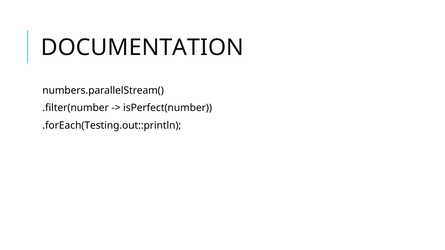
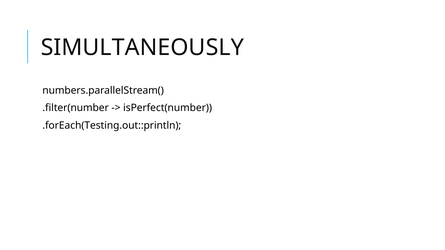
DOCUMENTATION: DOCUMENTATION -> SIMULTANEOUSLY
